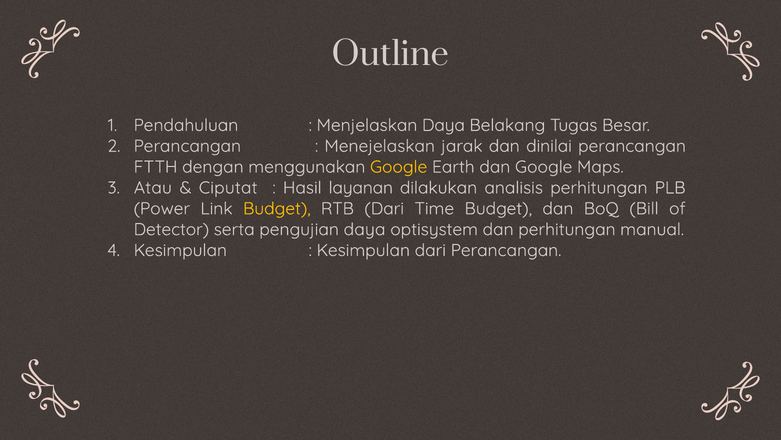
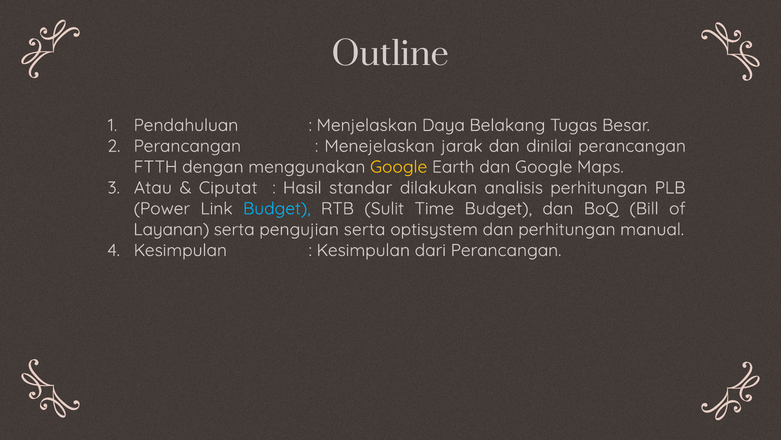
layanan: layanan -> standar
Budget at (277, 208) colour: yellow -> light blue
RTB Dari: Dari -> Sulit
Detector: Detector -> Layanan
pengujian daya: daya -> serta
